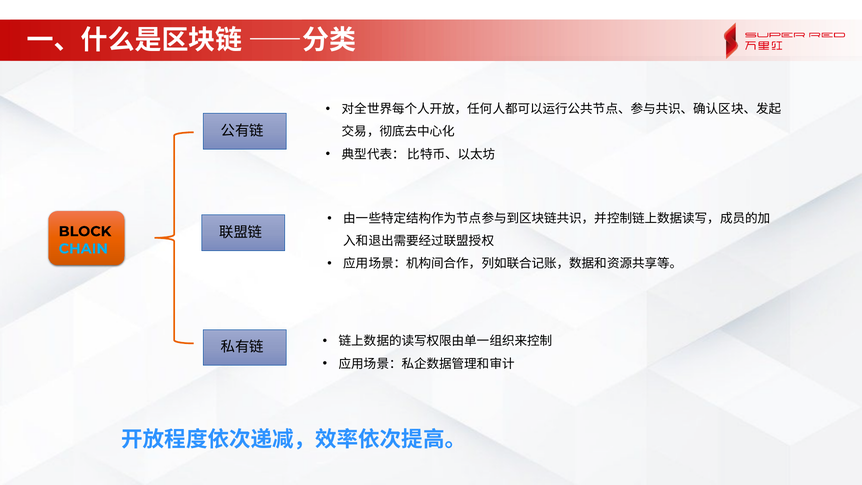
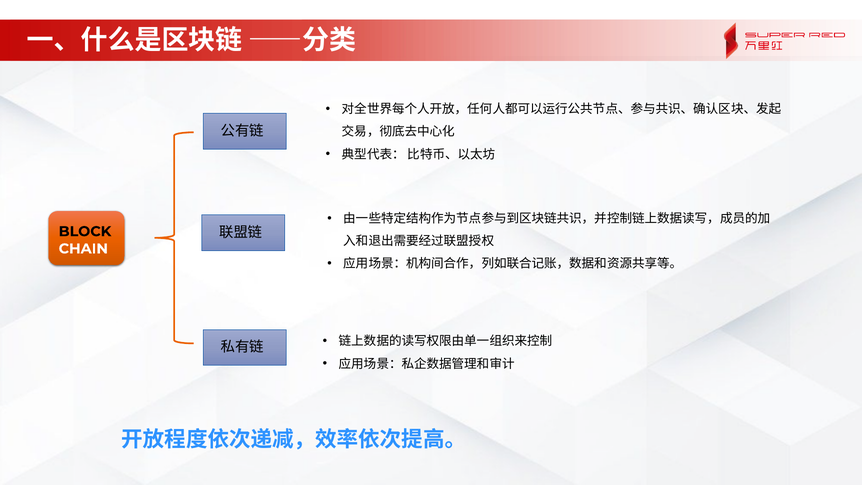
CHAIN colour: light blue -> white
